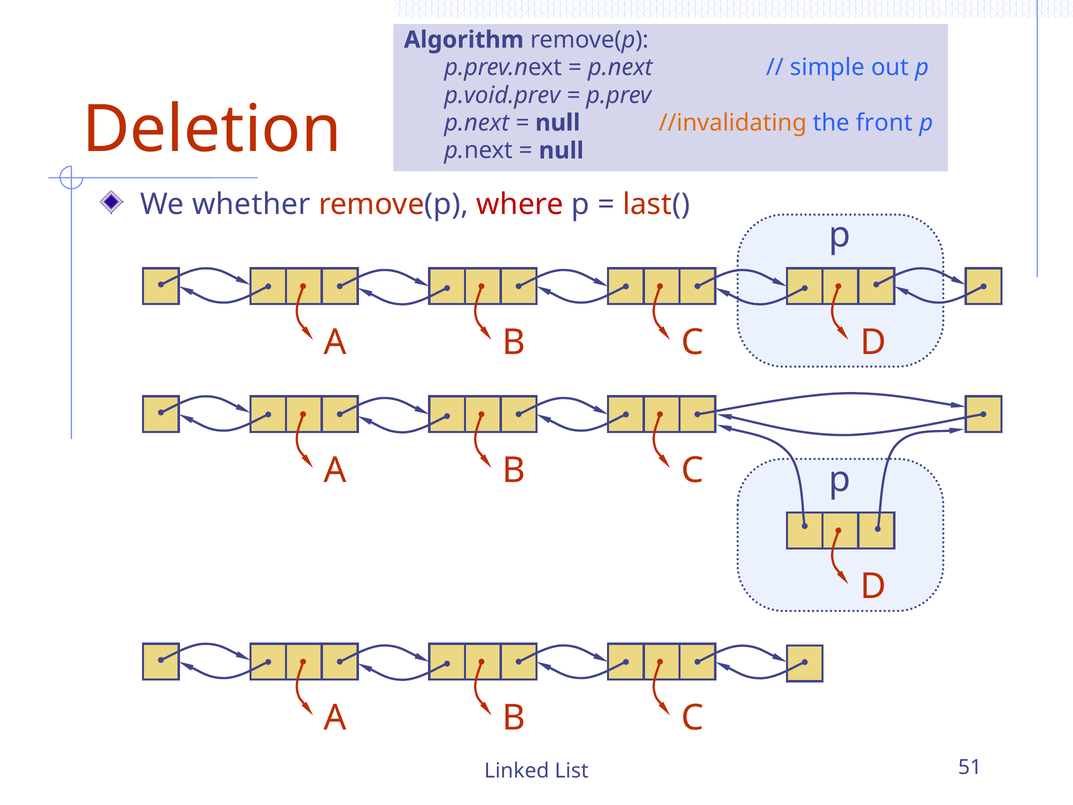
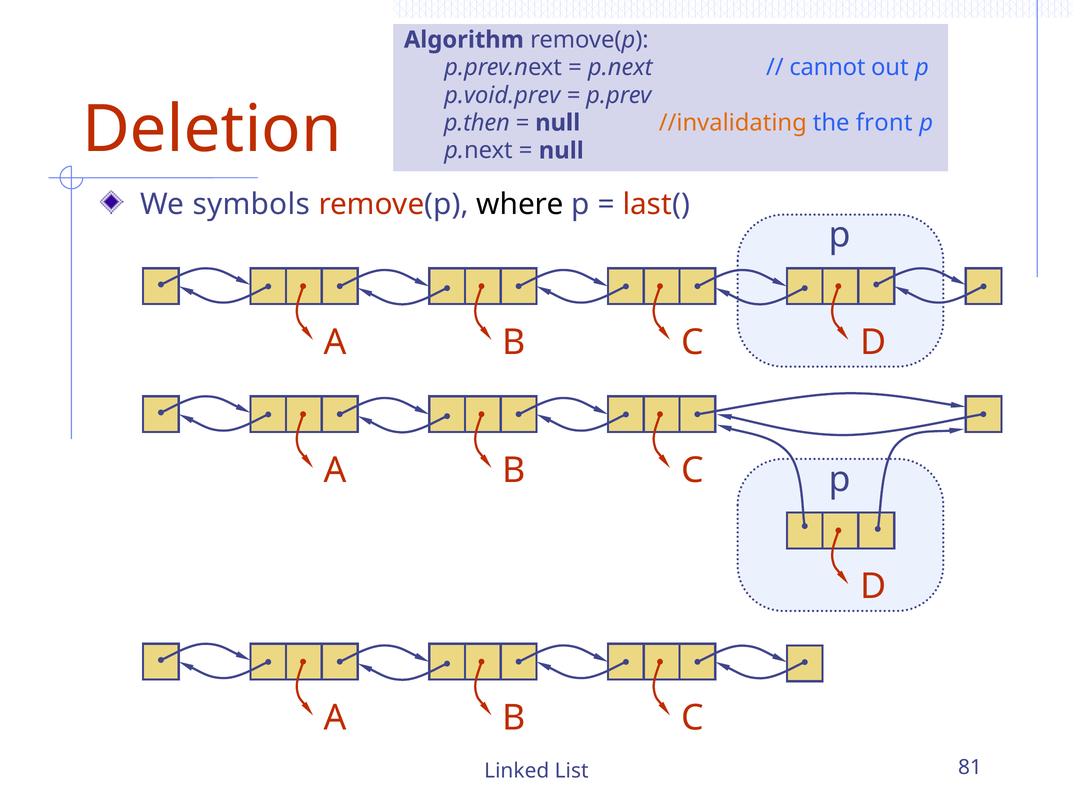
simple: simple -> cannot
p.next at (477, 123): p.next -> p.then
whether: whether -> symbols
where colour: red -> black
51: 51 -> 81
